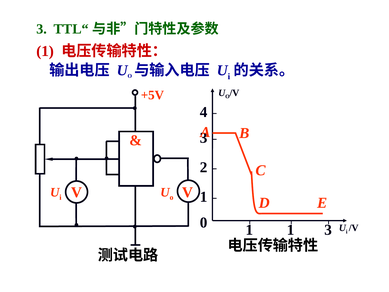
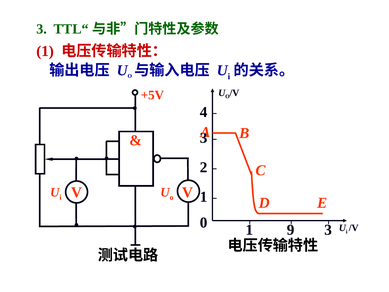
1 1: 1 -> 9
